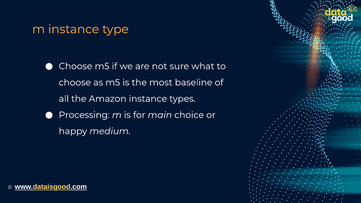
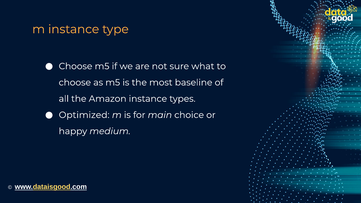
Processing: Processing -> Optimized
